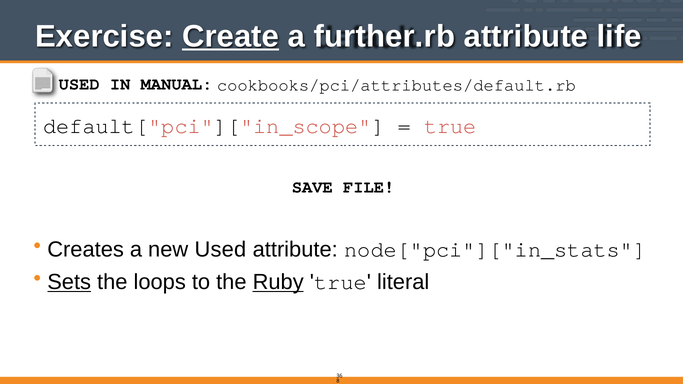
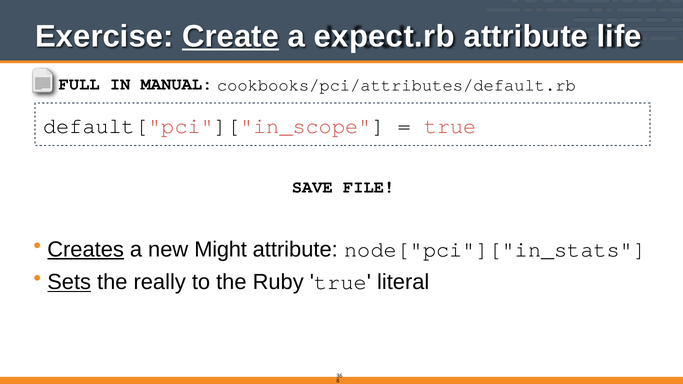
further.rb: further.rb -> expect.rb
USED at (79, 84): USED -> FULL
Creates underline: none -> present
new Used: Used -> Might
loops: loops -> really
Ruby underline: present -> none
